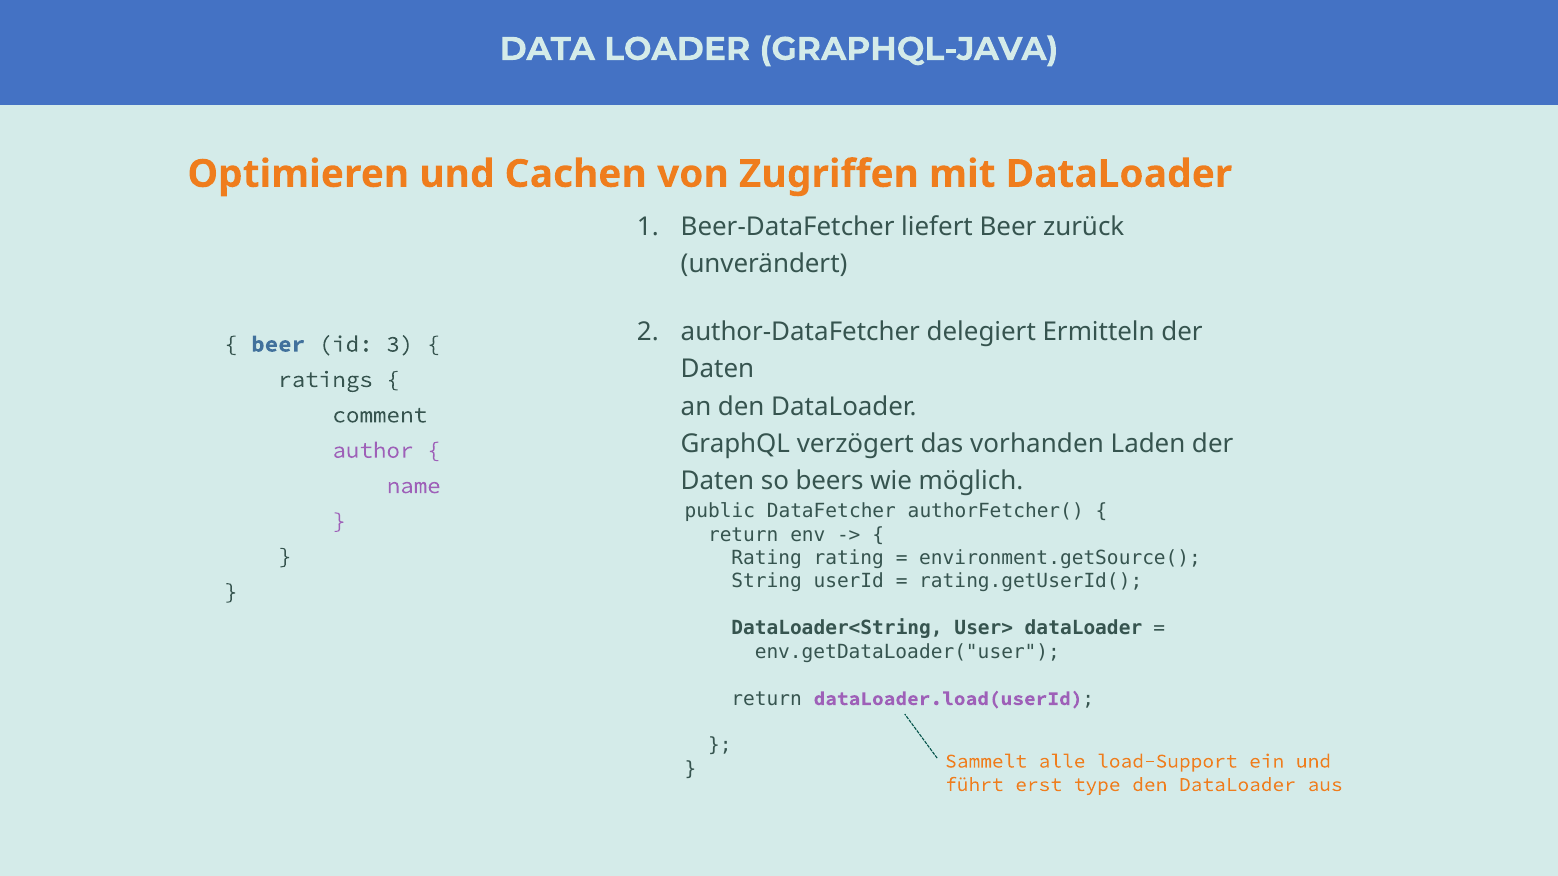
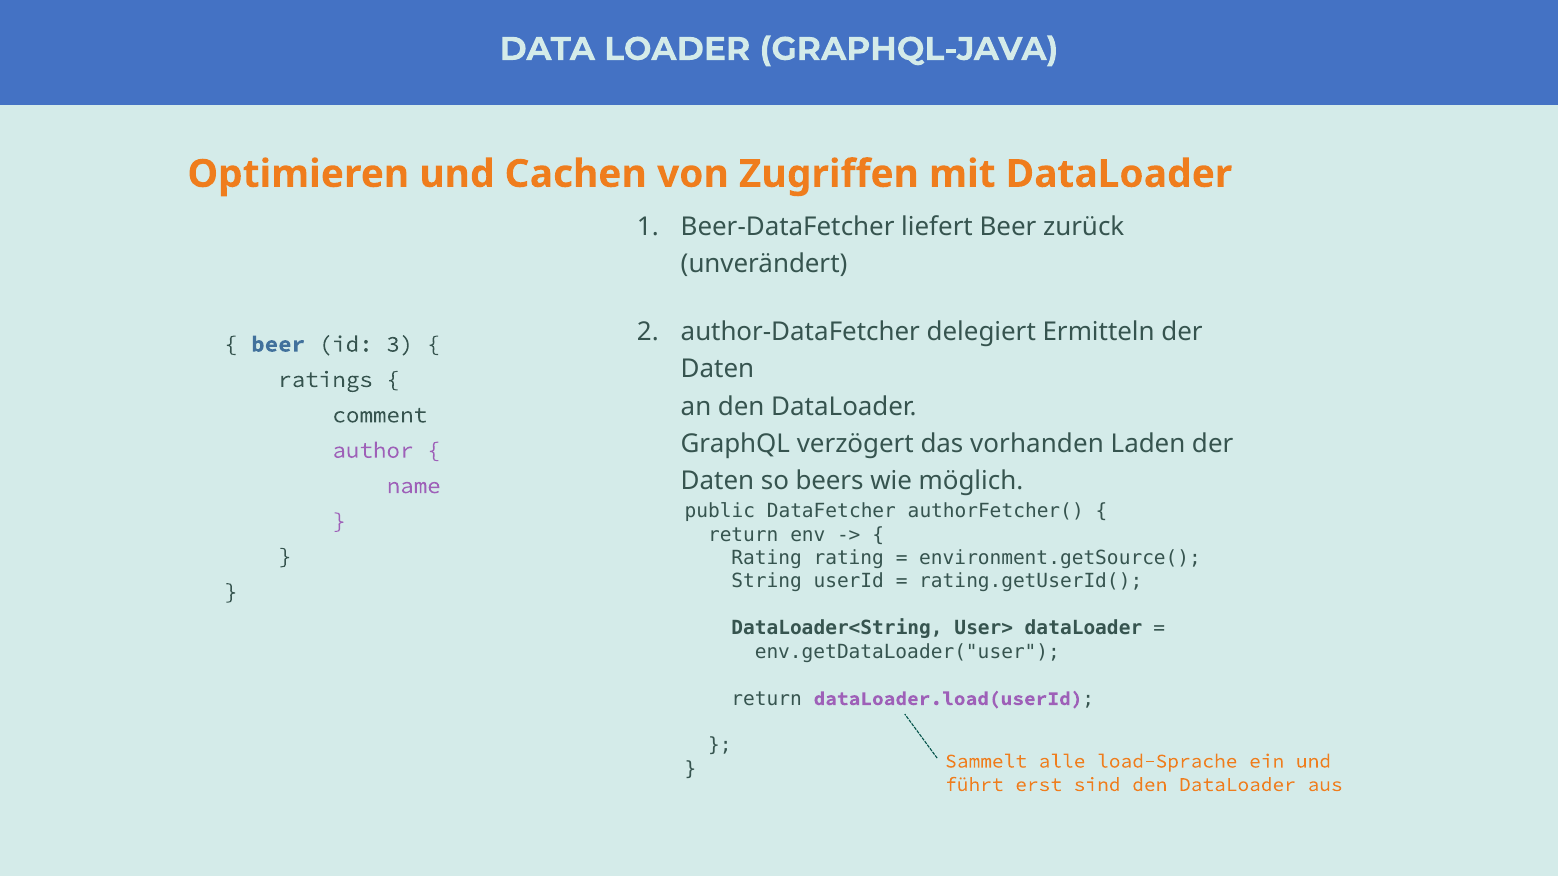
load-Support: load-Support -> load-Sprache
type: type -> sind
